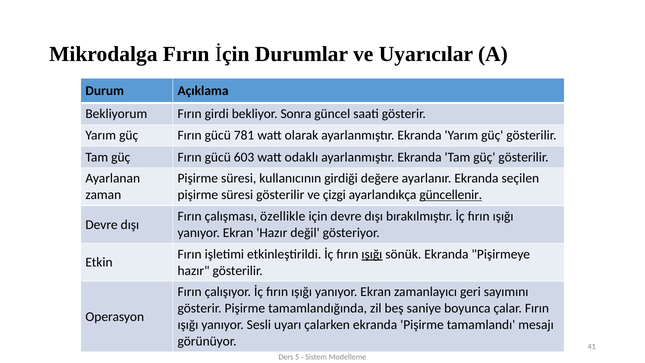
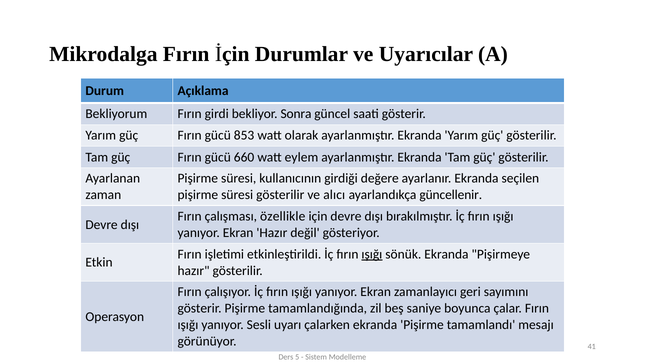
781: 781 -> 853
603: 603 -> 660
odaklı: odaklı -> eylem
çizgi: çizgi -> alıcı
güncellenir underline: present -> none
